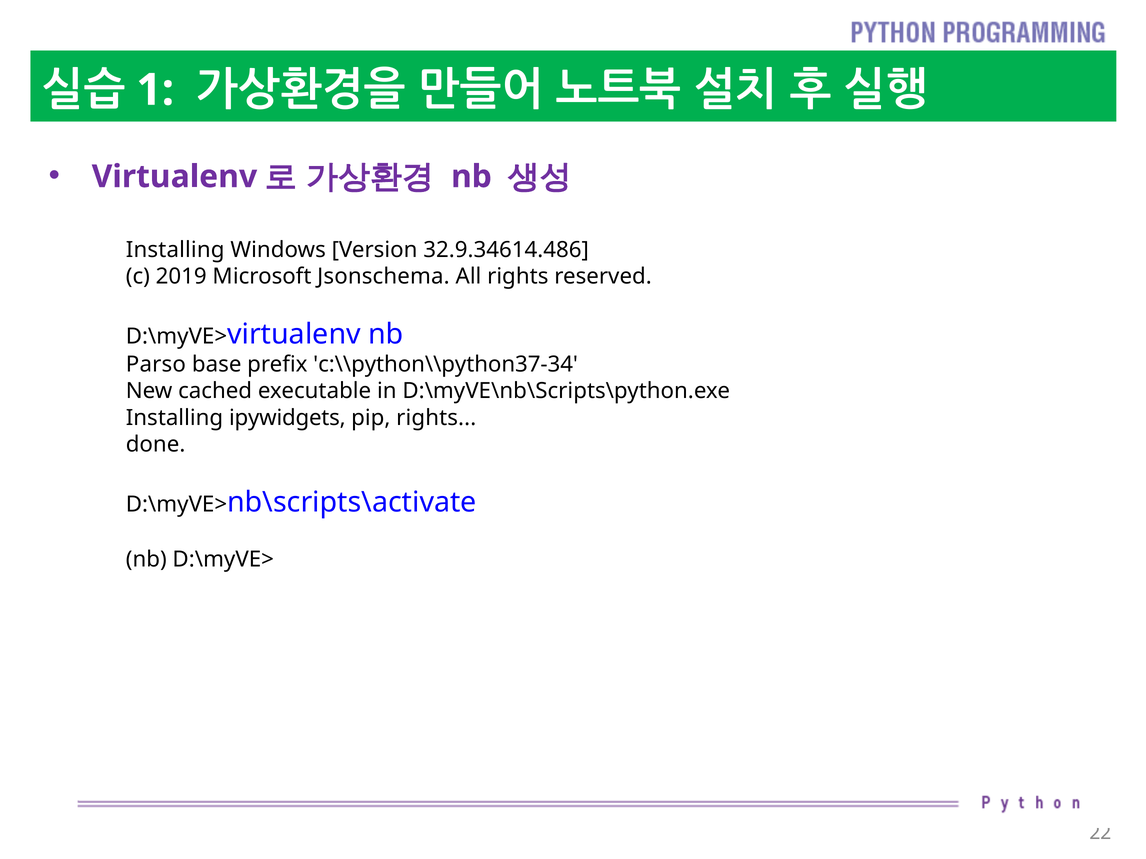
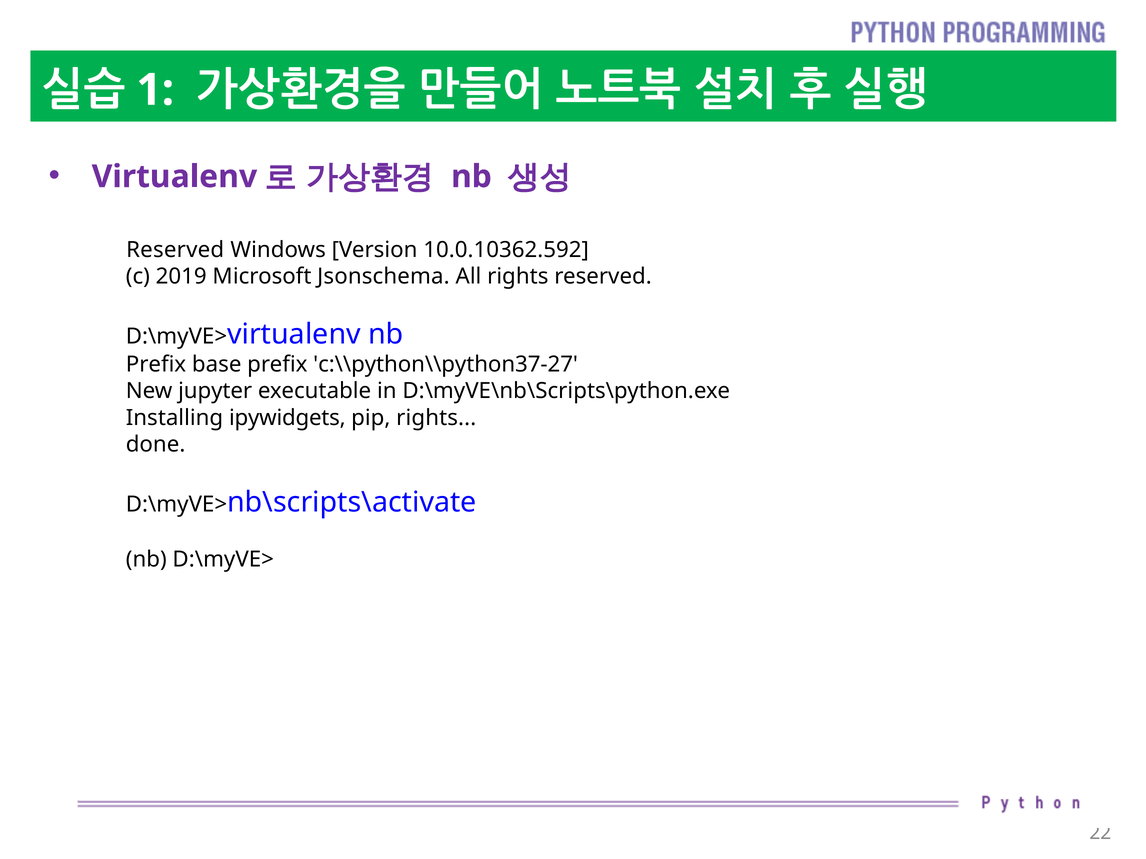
Installing at (175, 250): Installing -> Reserved
32.9.34614.486: 32.9.34614.486 -> 10.0.10362.592
Parso at (156, 365): Parso -> Prefix
c:\\python\\python37-34: c:\\python\\python37-34 -> c:\\python\\python37-27
cached: cached -> jupyter
